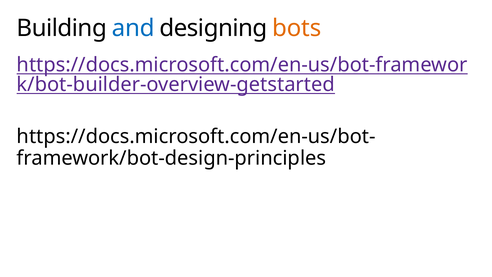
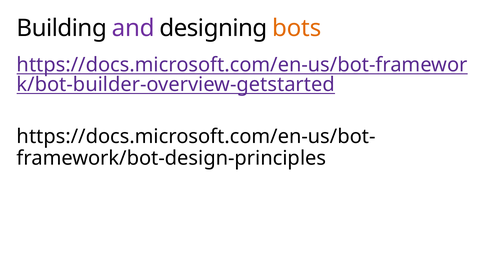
and colour: blue -> purple
